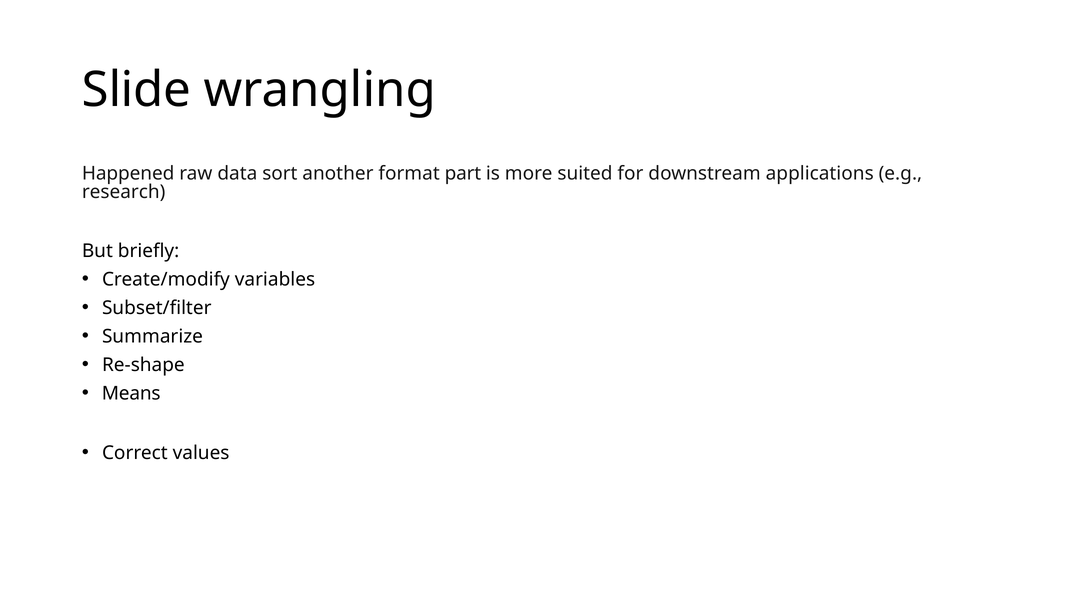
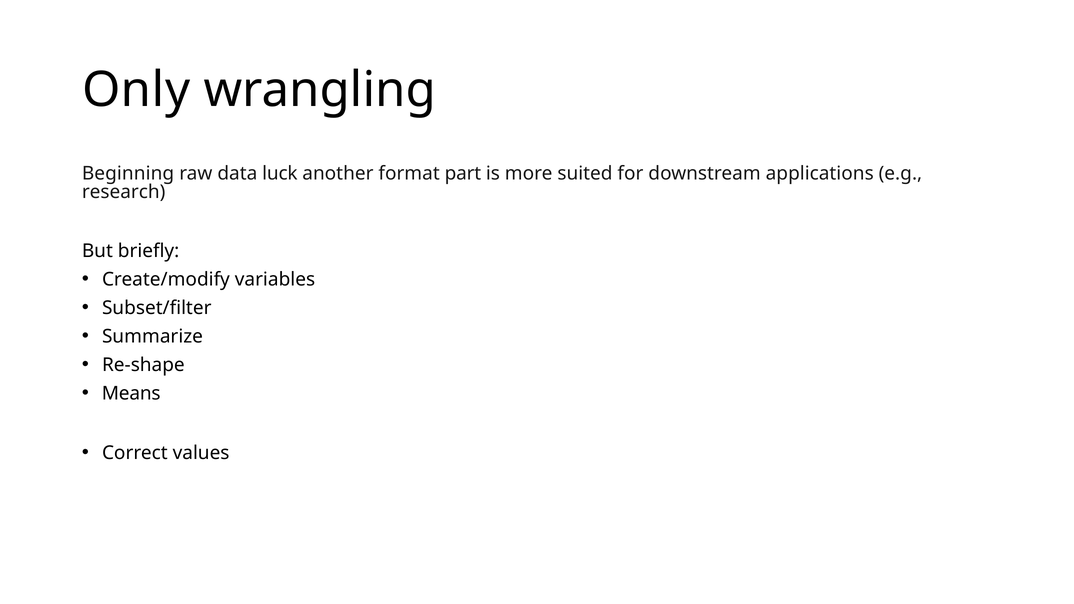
Slide: Slide -> Only
Happened: Happened -> Beginning
sort: sort -> luck
